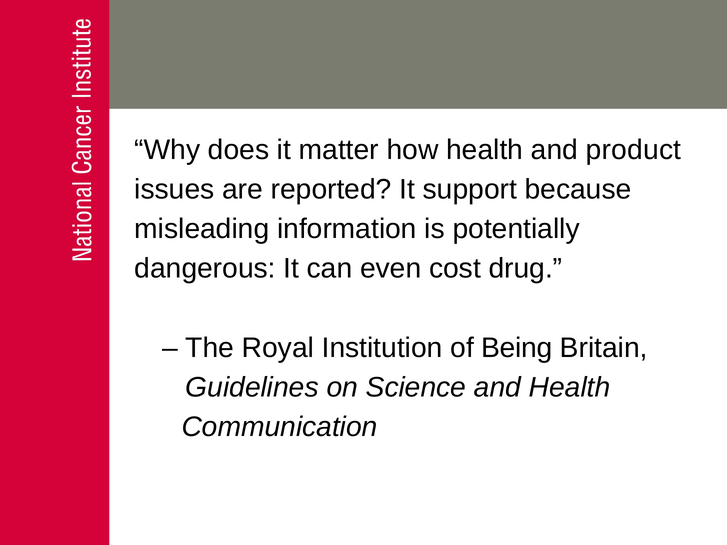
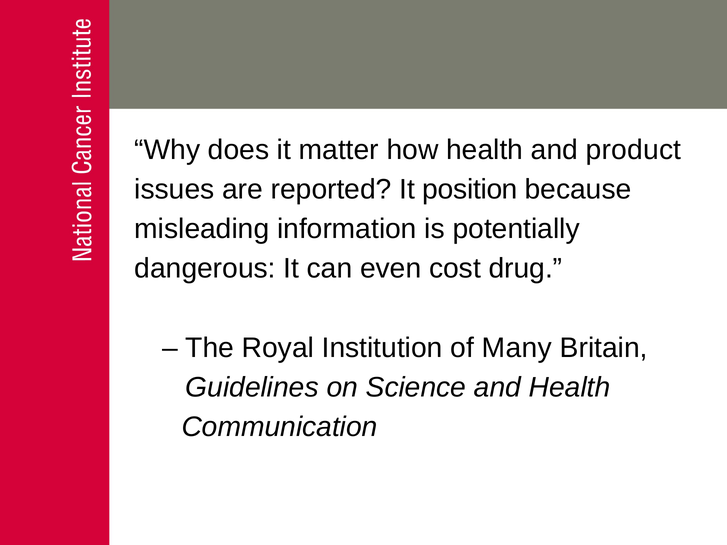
support: support -> position
Being: Being -> Many
